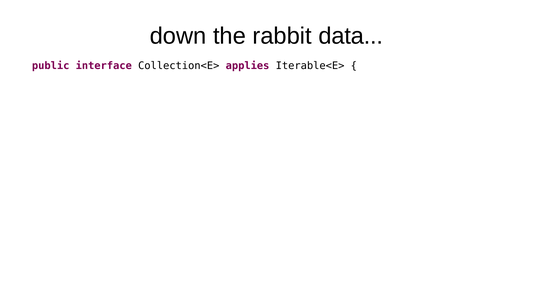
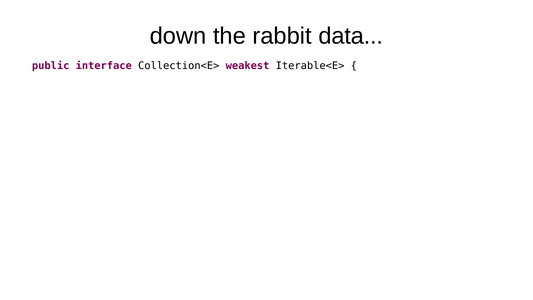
applies: applies -> weakest
